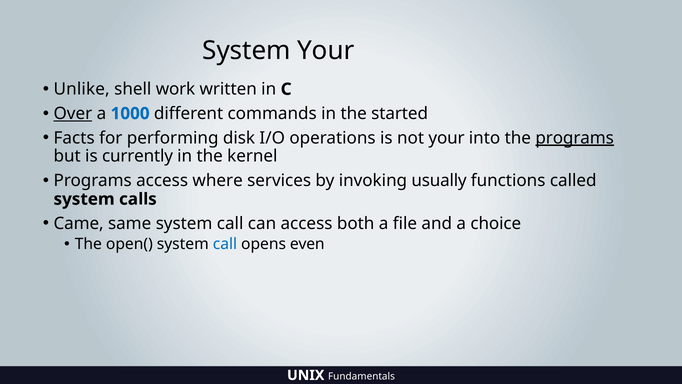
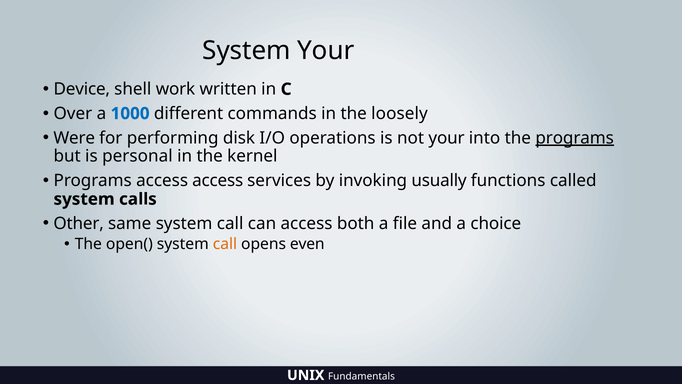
Unlike: Unlike -> Device
Over underline: present -> none
started: started -> loosely
Facts: Facts -> Were
currently: currently -> personal
access where: where -> access
Came: Came -> Other
call at (225, 244) colour: blue -> orange
